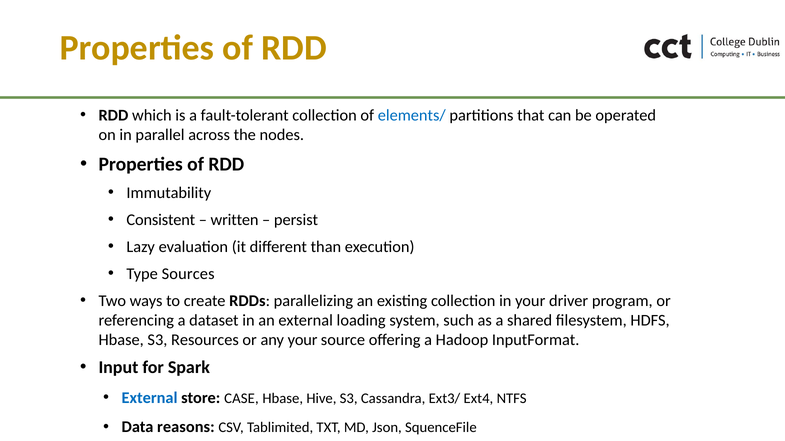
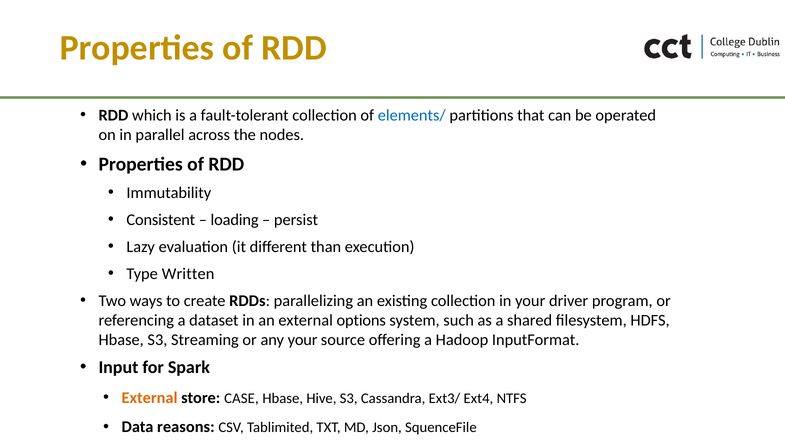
written: written -> loading
Sources: Sources -> Written
loading: loading -> options
Resources: Resources -> Streaming
External at (150, 398) colour: blue -> orange
